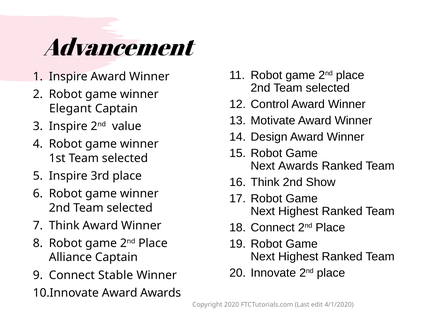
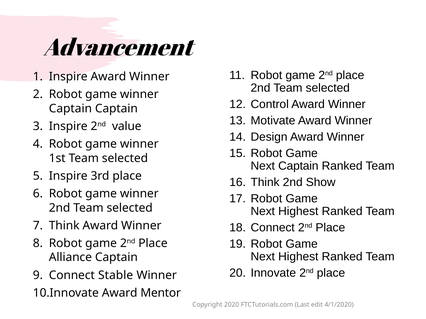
Elegant at (70, 109): Elegant -> Captain
Next Awards: Awards -> Captain
Award Awards: Awards -> Mentor
